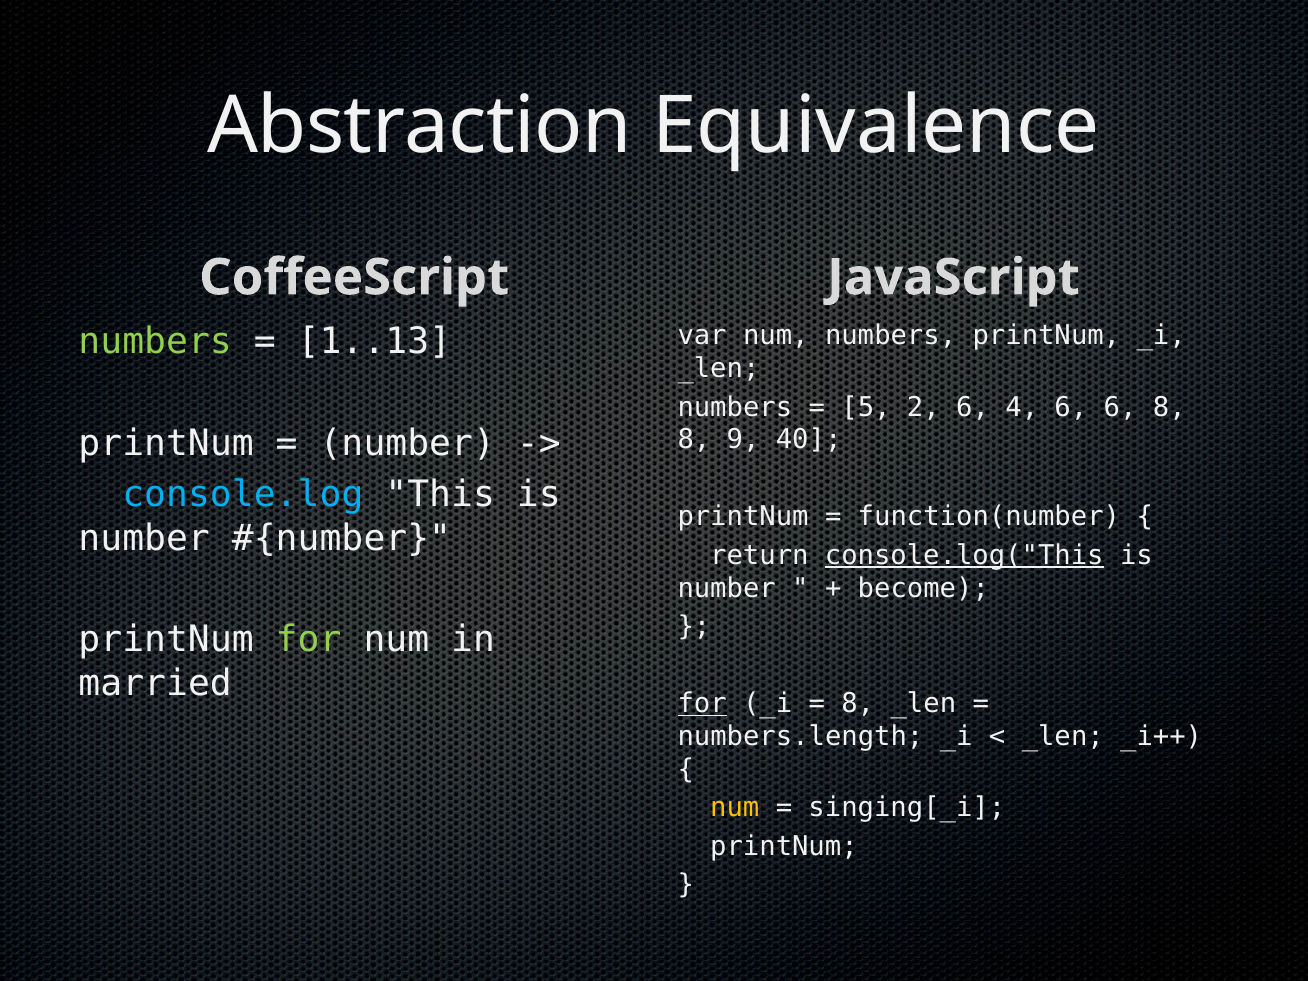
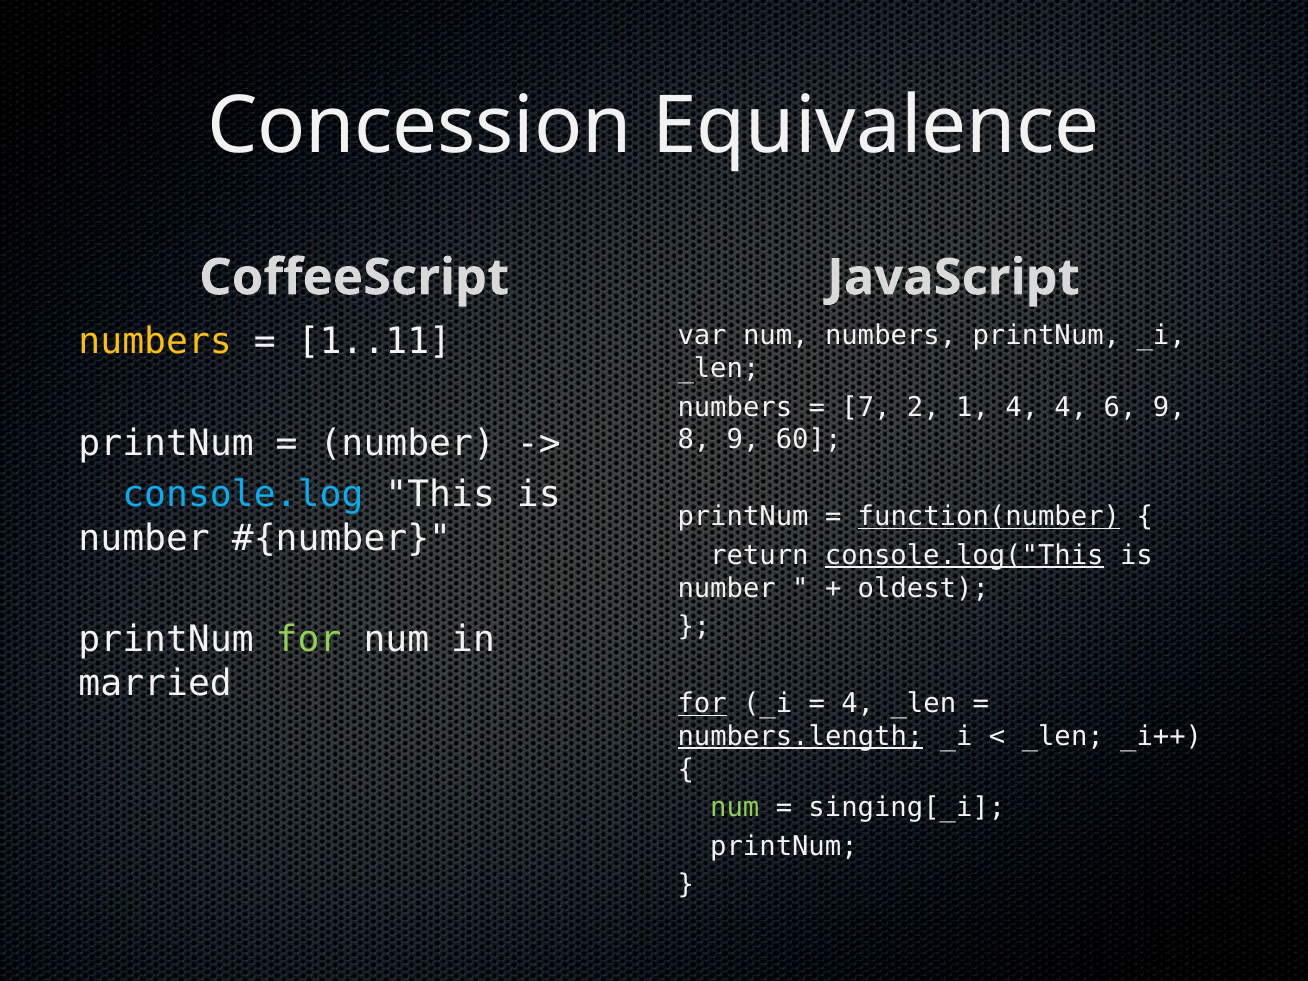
Abstraction: Abstraction -> Concession
numbers at (155, 342) colour: light green -> yellow
1..13: 1..13 -> 1..11
5: 5 -> 7
2 6: 6 -> 1
4 6: 6 -> 4
6 8: 8 -> 9
40: 40 -> 60
function(number underline: none -> present
become: become -> oldest
8 at (858, 704): 8 -> 4
numbers.length underline: none -> present
num at (735, 808) colour: yellow -> light green
